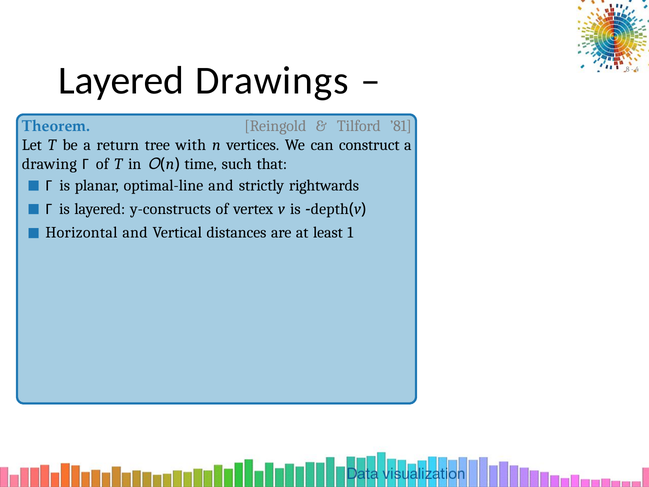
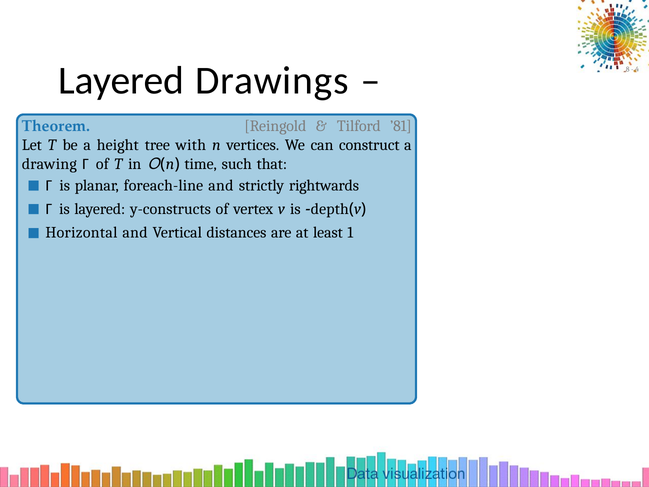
return: return -> height
optimal-line: optimal-line -> foreach-line
